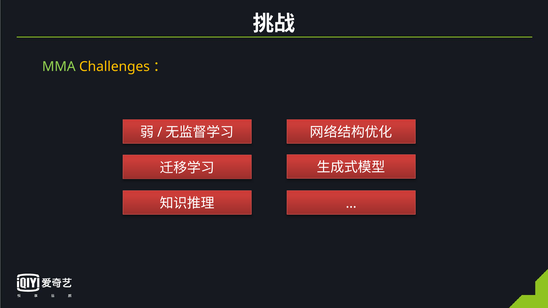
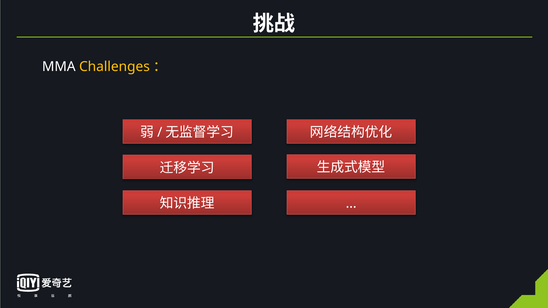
MMA colour: light green -> white
